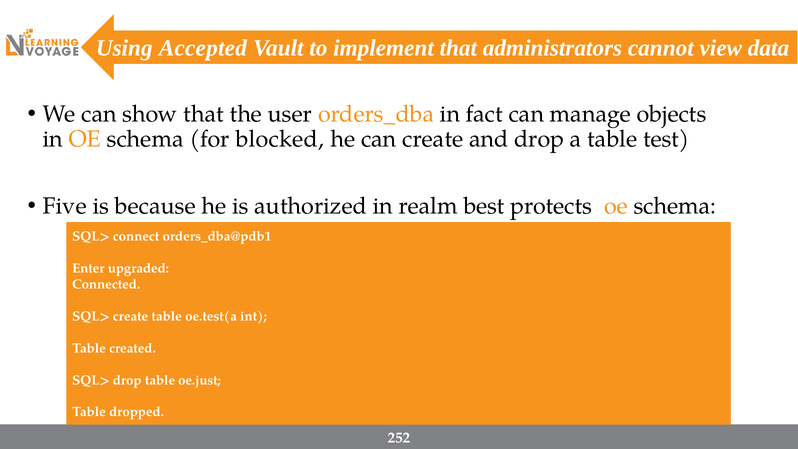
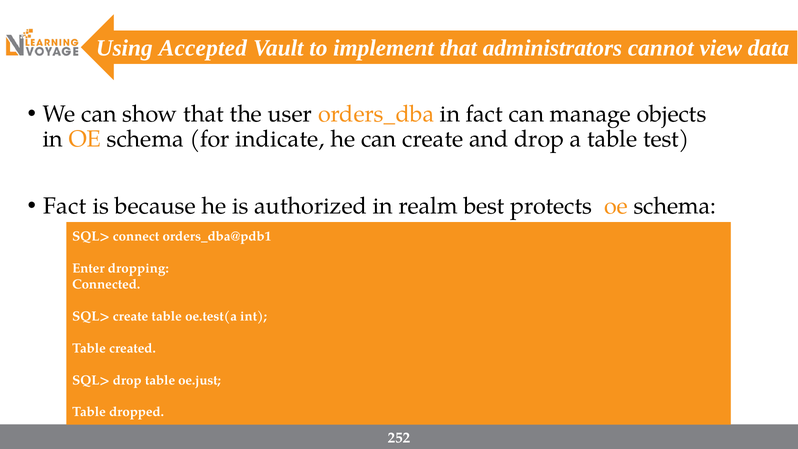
blocked: blocked -> indicate
Five at (65, 206): Five -> Fact
upgraded: upgraded -> dropping
